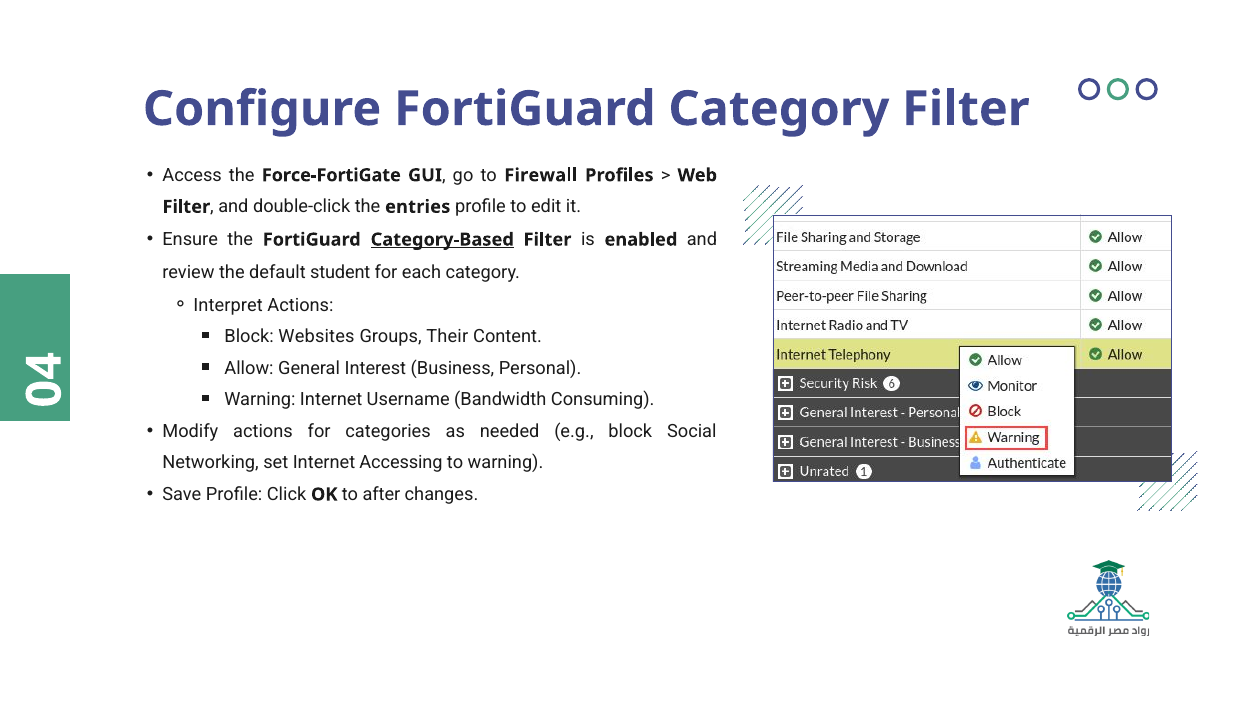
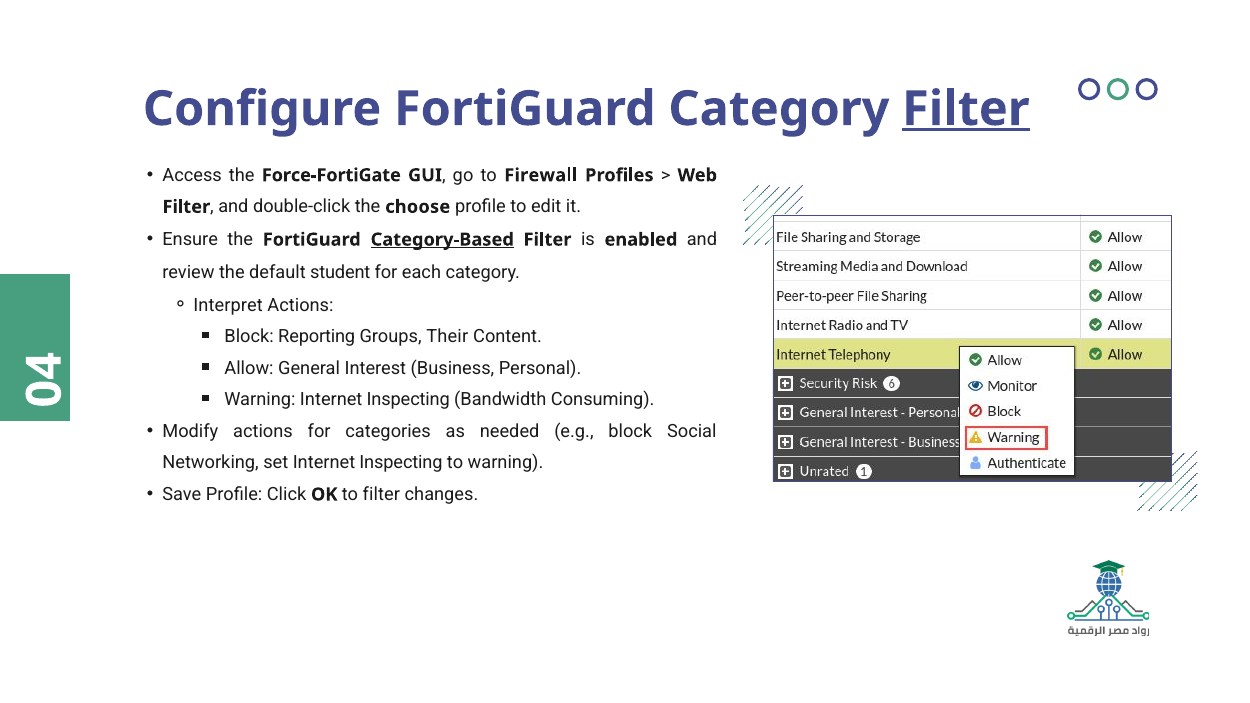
Filter at (966, 109) underline: none -> present
entries: entries -> choose
Websites: Websites -> Reporting
Warning Internet Username: Username -> Inspecting
set Internet Accessing: Accessing -> Inspecting
to after: after -> filter
